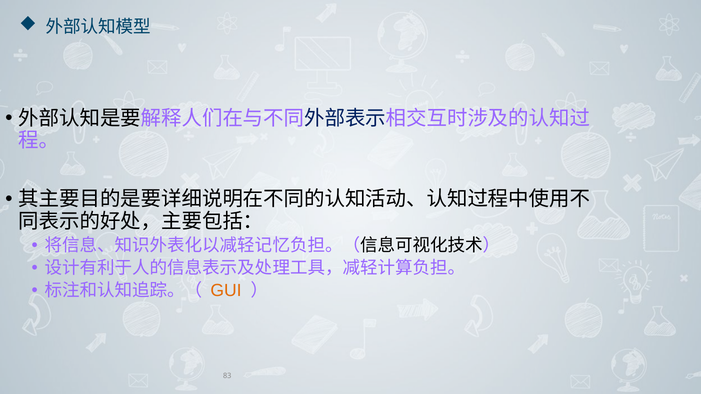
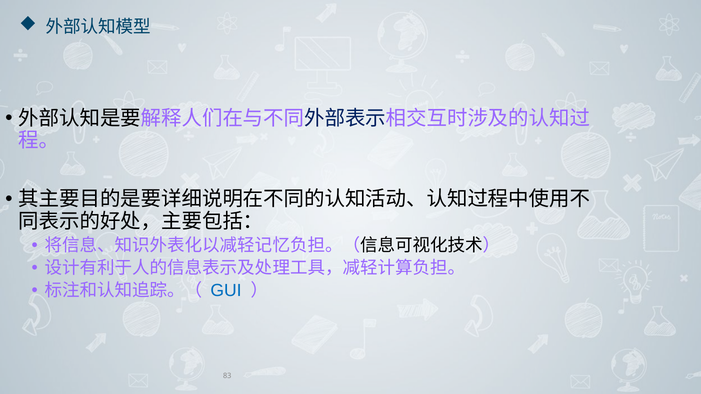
GUI colour: orange -> blue
